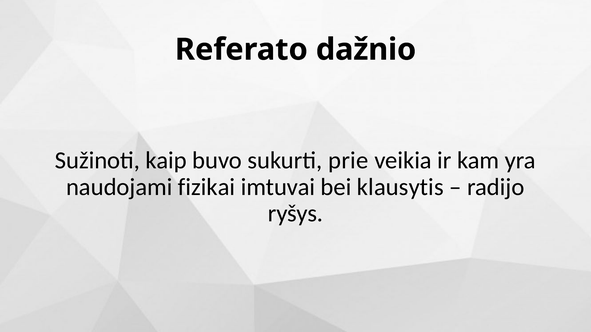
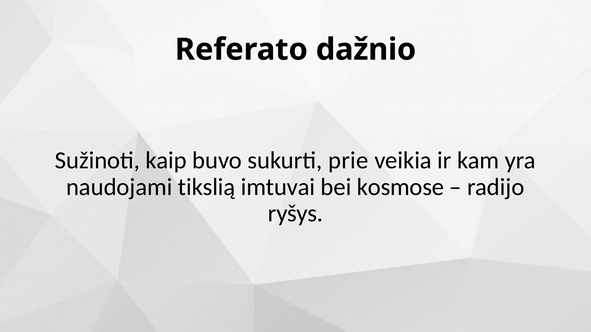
fizikai: fizikai -> tikslią
klausytis: klausytis -> kosmose
